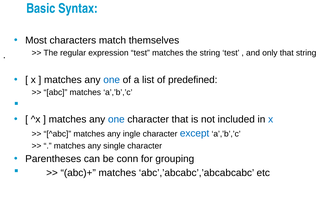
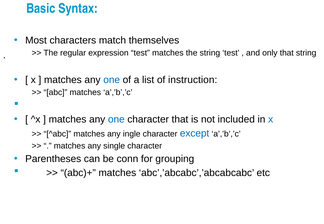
predefined: predefined -> instruction
